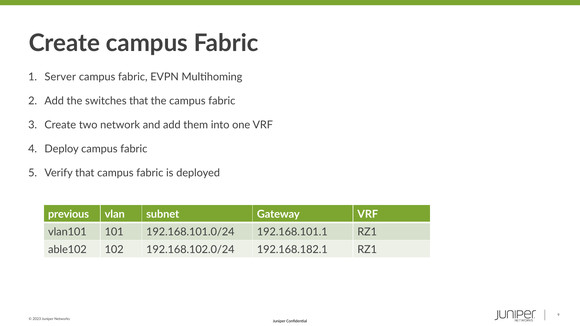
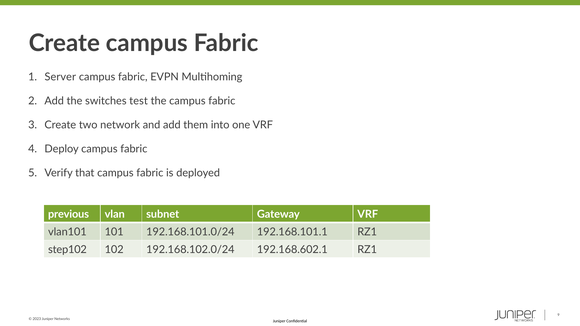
switches that: that -> test
able102: able102 -> step102
192.168.182.1: 192.168.182.1 -> 192.168.602.1
